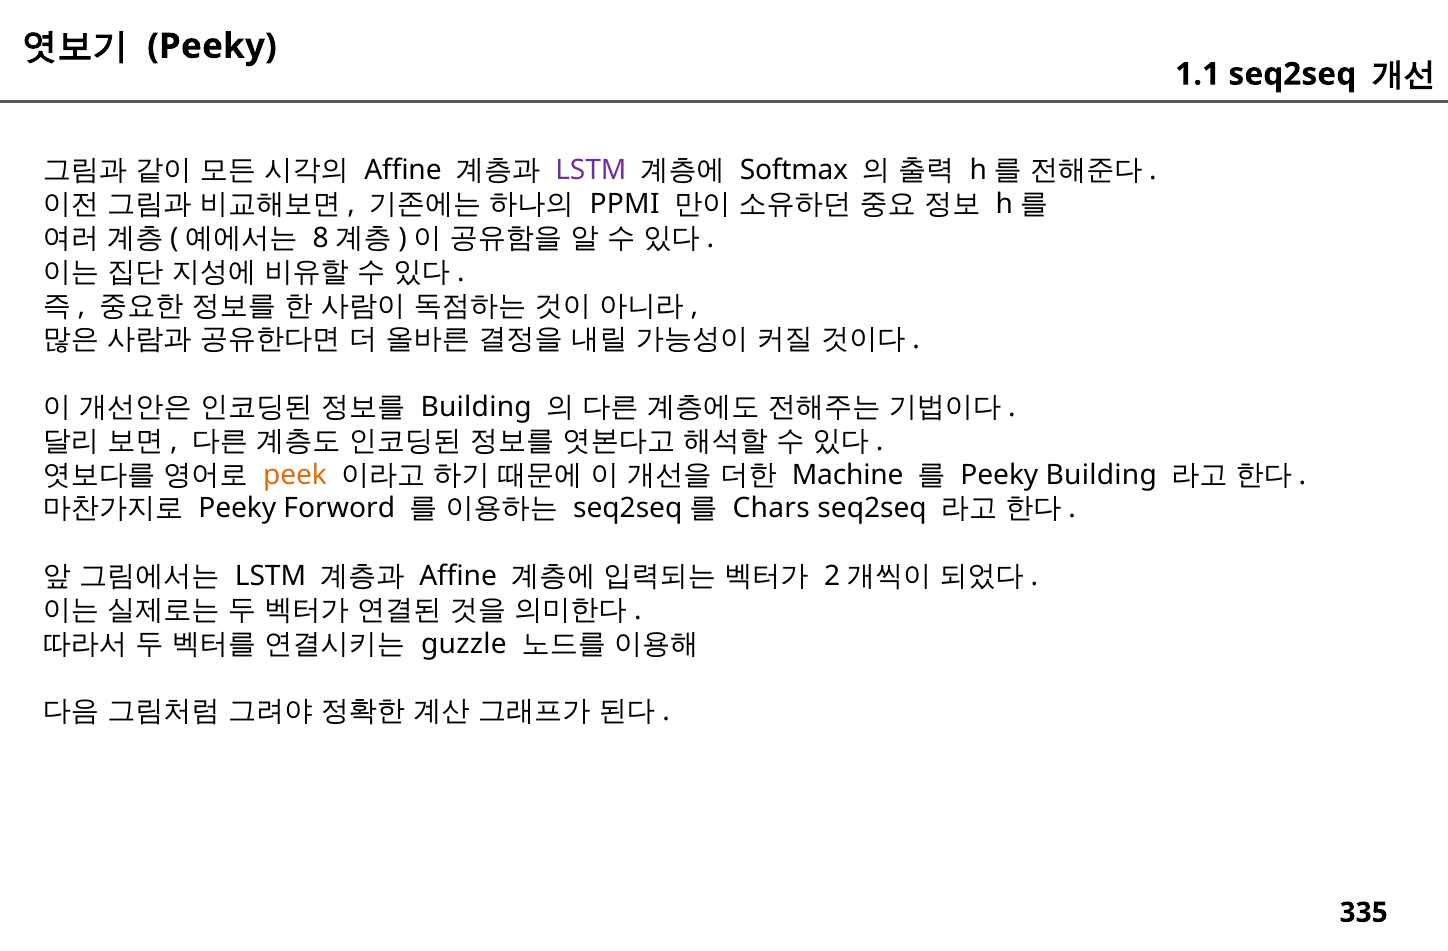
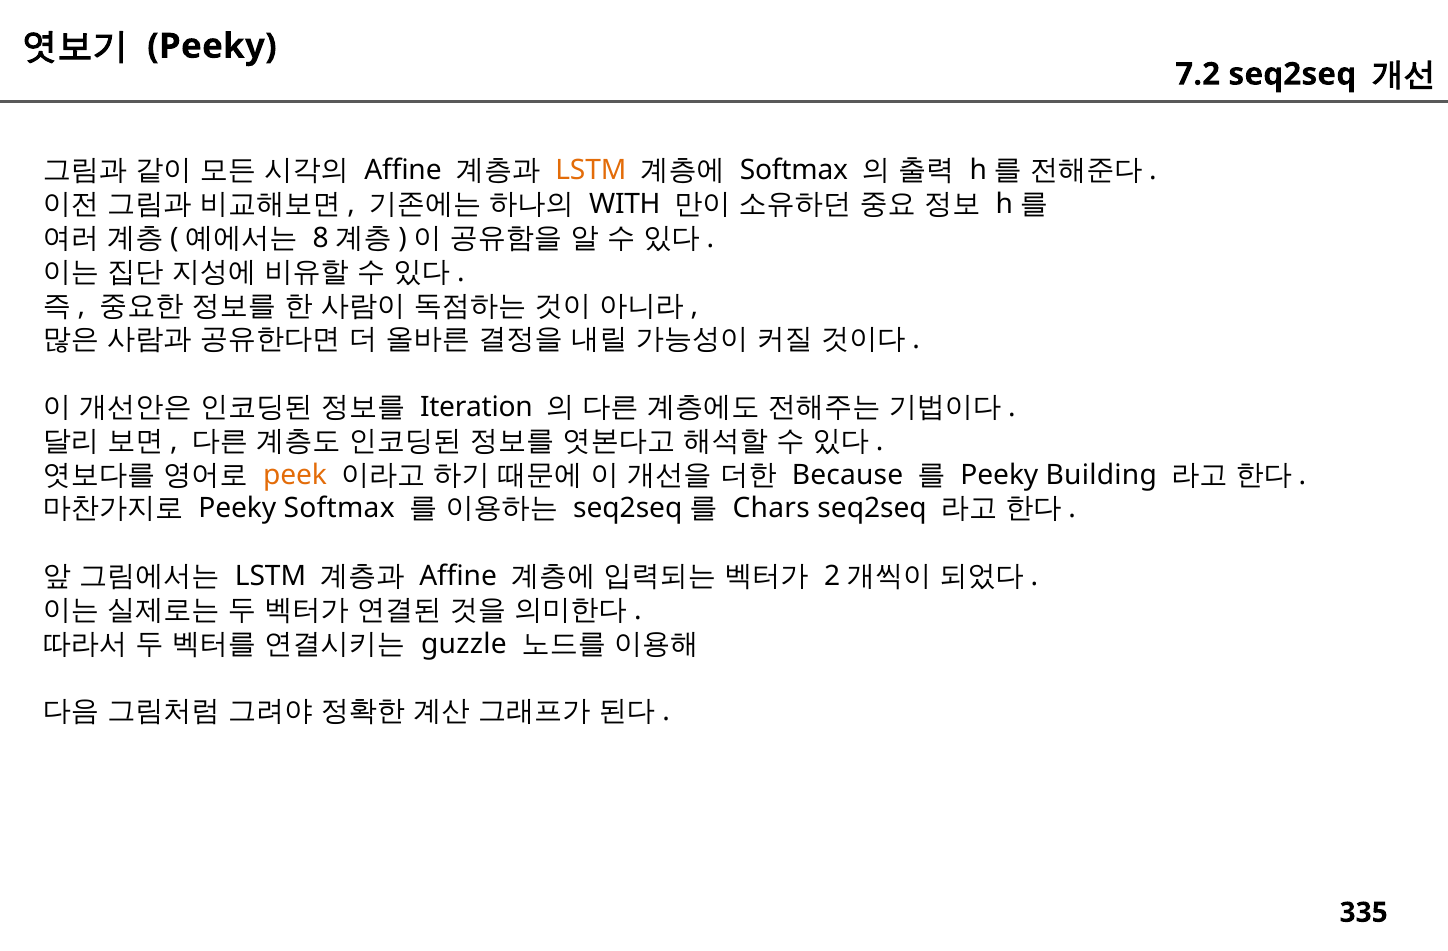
1.1: 1.1 -> 7.2
LSTM at (591, 171) colour: purple -> orange
PPMI: PPMI -> WITH
Building at (476, 407): Building -> Iteration
Machine: Machine -> Because
Peeky Forword: Forword -> Softmax
